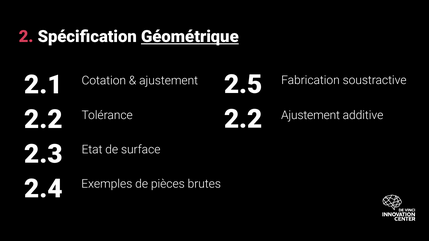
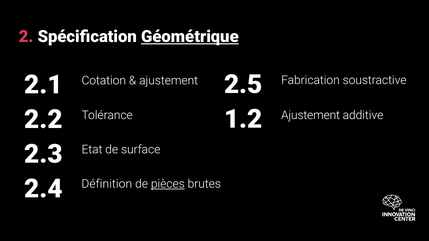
2.2 at (243, 119): 2.2 -> 1.2
Exemples: Exemples -> Définition
pièces underline: none -> present
